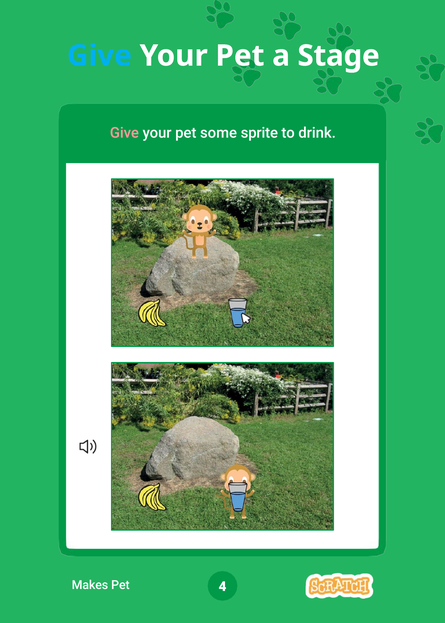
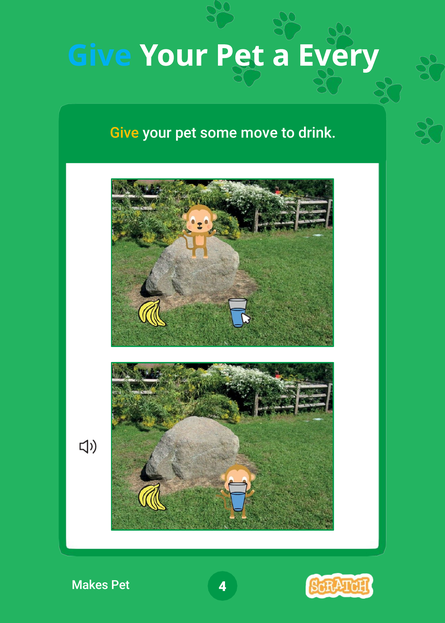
Stage: Stage -> Every
Give at (124, 133) colour: pink -> yellow
sprite: sprite -> move
